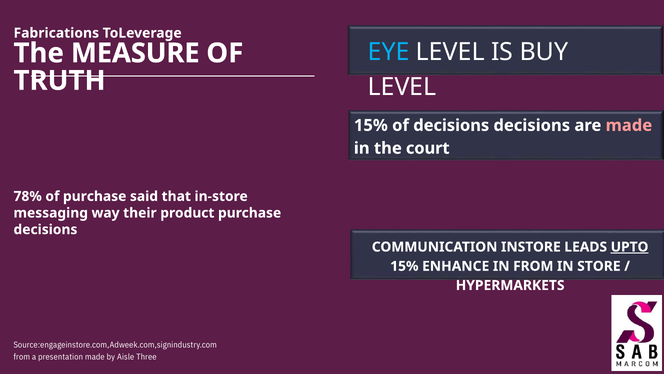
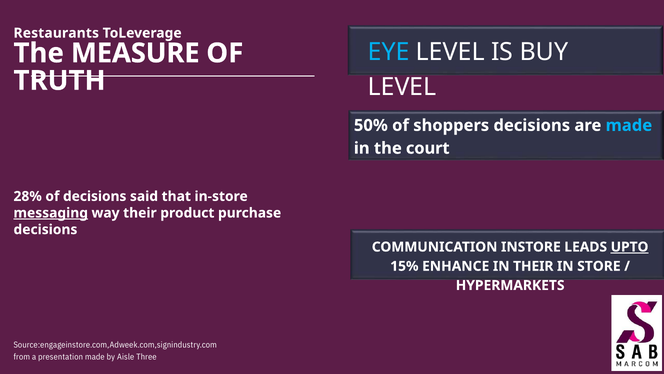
Fabrications: Fabrications -> Restaurants
15% at (371, 125): 15% -> 50%
of decisions: decisions -> shoppers
made at (629, 125) colour: pink -> light blue
78%: 78% -> 28%
of purchase: purchase -> decisions
messaging underline: none -> present
IN FROM: FROM -> THEIR
